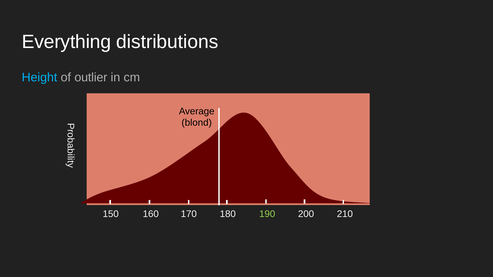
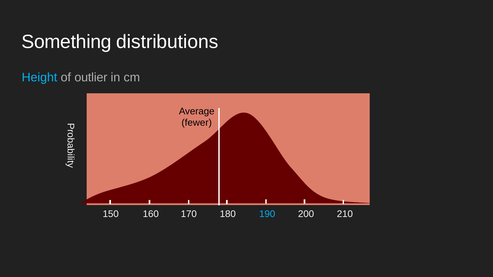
Everything: Everything -> Something
blond: blond -> fewer
190 colour: light green -> light blue
